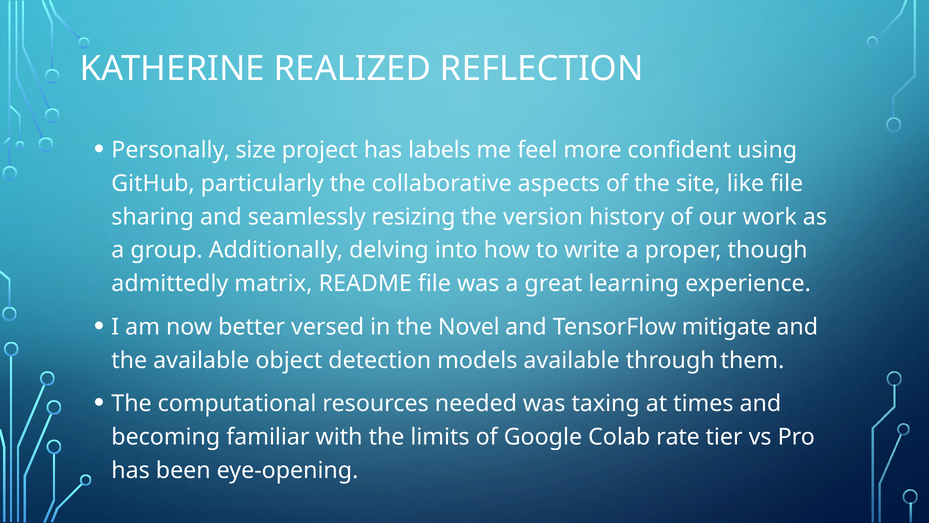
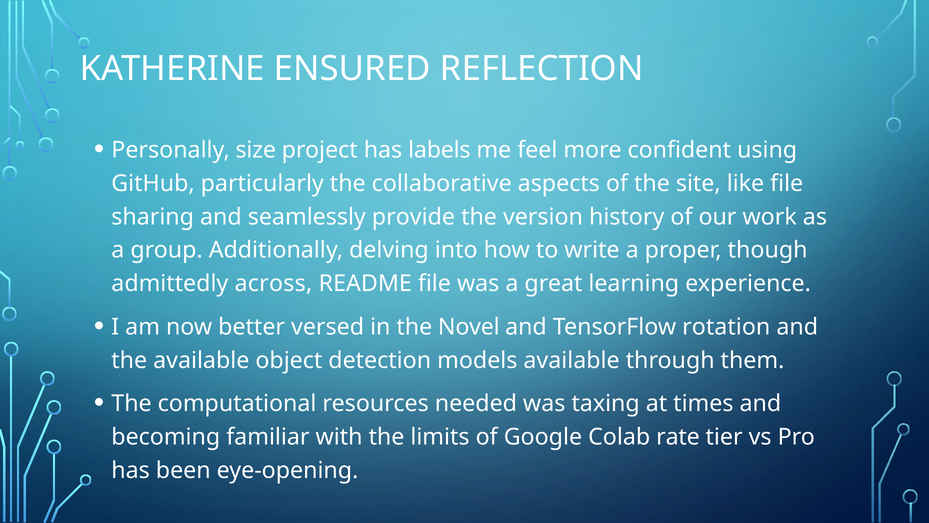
REALIZED: REALIZED -> ENSURED
resizing: resizing -> provide
matrix: matrix -> across
mitigate: mitigate -> rotation
